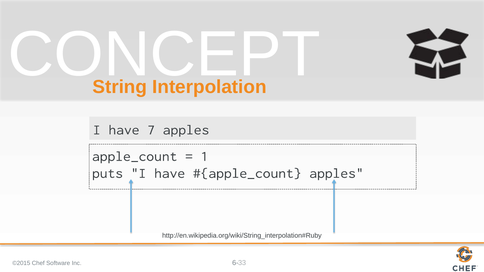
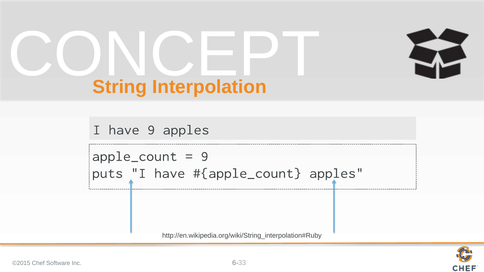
have 7: 7 -> 9
1 at (205, 156): 1 -> 9
